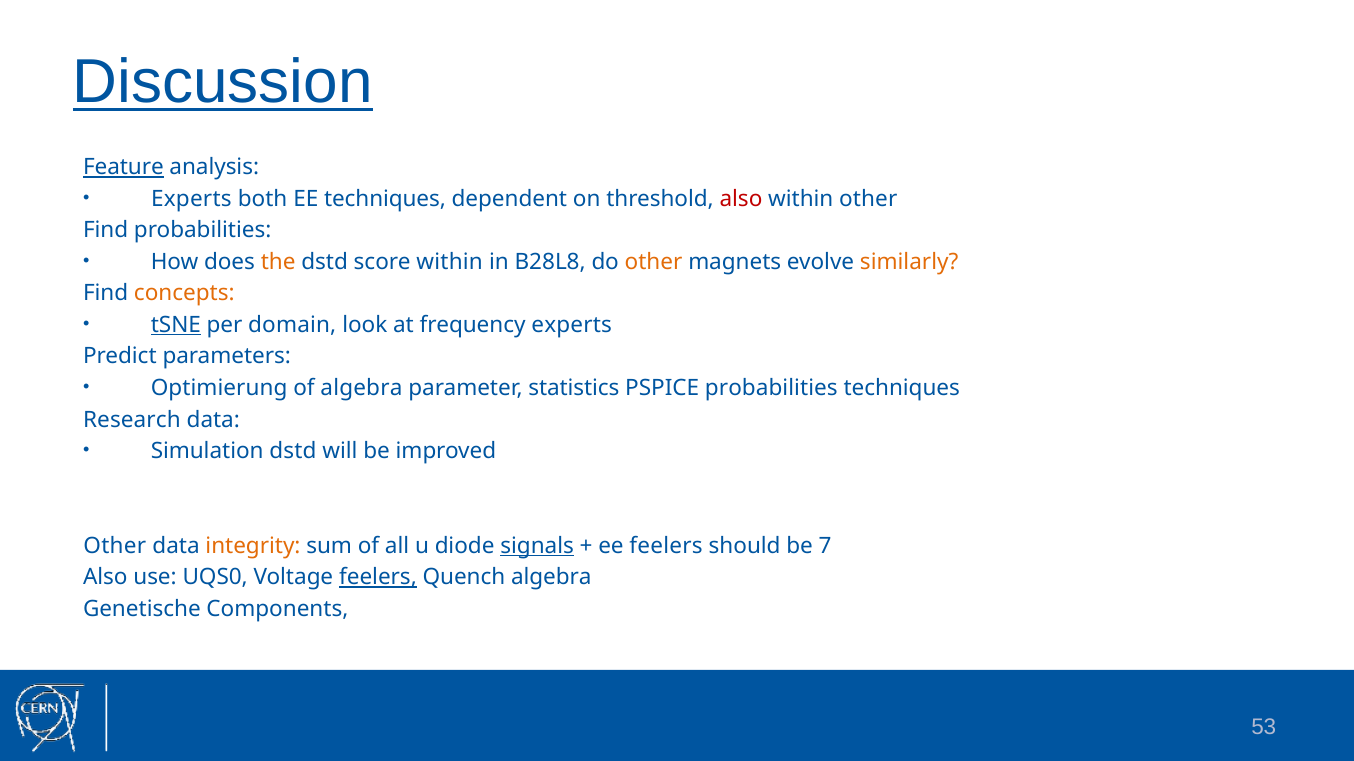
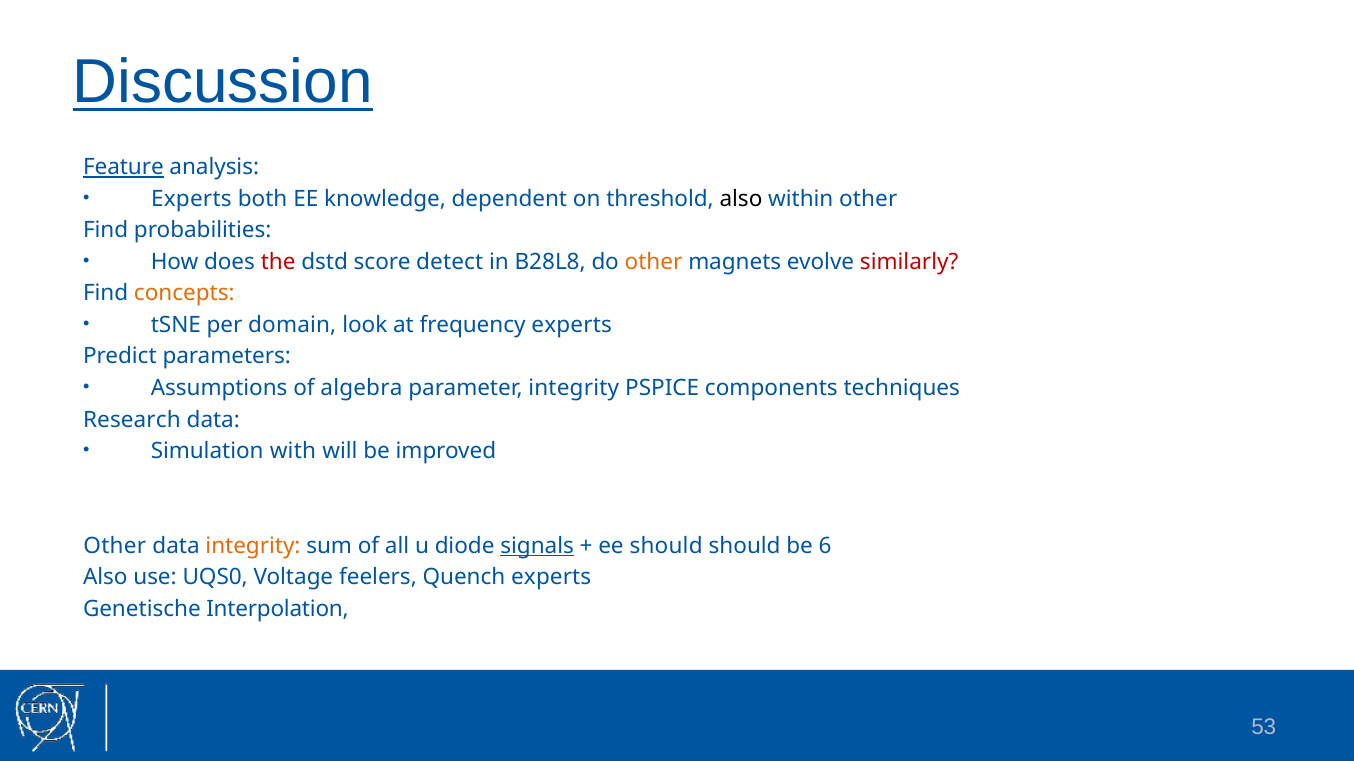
EE techniques: techniques -> knowledge
also at (741, 199) colour: red -> black
the colour: orange -> red
score within: within -> detect
similarly colour: orange -> red
tSNE underline: present -> none
Optimierung: Optimierung -> Assumptions
parameter statistics: statistics -> integrity
PSPICE probabilities: probabilities -> components
Simulation dstd: dstd -> with
ee feelers: feelers -> should
7: 7 -> 6
feelers at (378, 578) underline: present -> none
Quench algebra: algebra -> experts
Components: Components -> Interpolation
